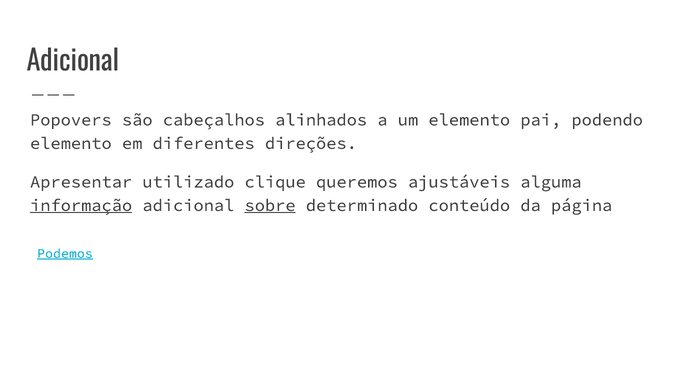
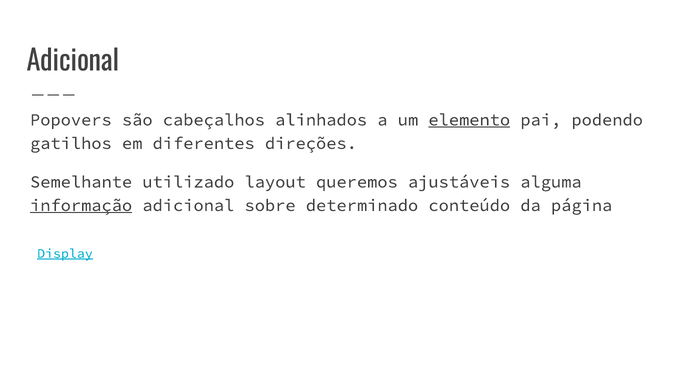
elemento at (469, 120) underline: none -> present
elemento at (71, 143): elemento -> gatilhos
Apresentar: Apresentar -> Semelhante
clique: clique -> layout
sobre underline: present -> none
Podemos: Podemos -> Display
